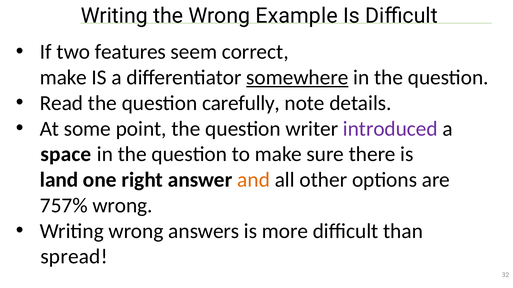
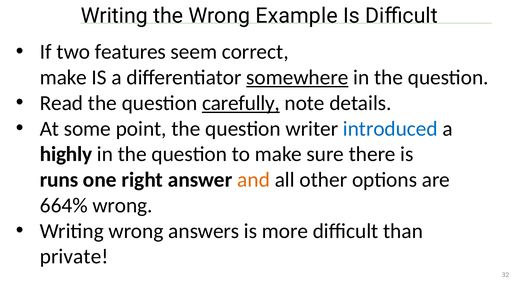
carefully underline: none -> present
introduced colour: purple -> blue
space: space -> highly
land: land -> runs
757%: 757% -> 664%
spread: spread -> private
